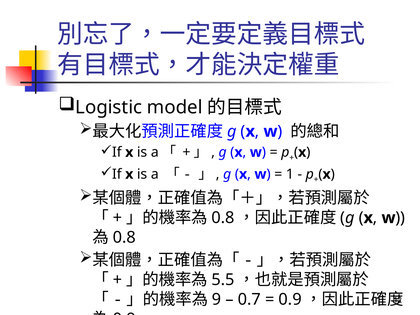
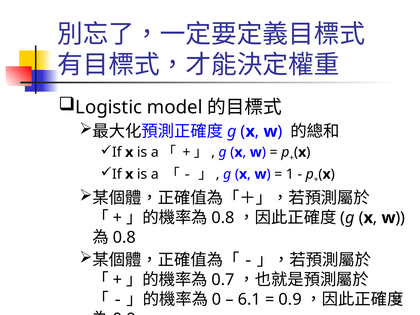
5.5: 5.5 -> 0.7
9: 9 -> 0
0.7: 0.7 -> 6.1
